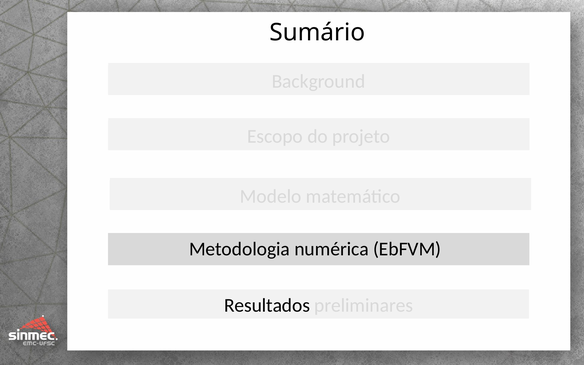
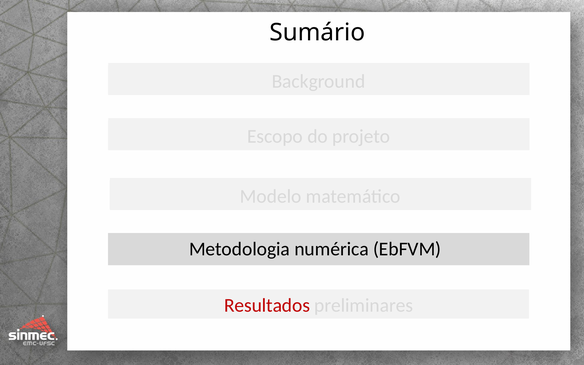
Resultados colour: black -> red
